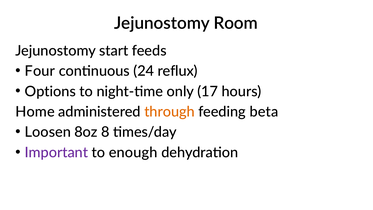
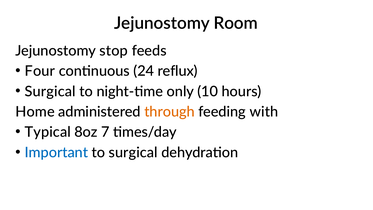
start: start -> stop
Options at (50, 91): Options -> Surgical
17: 17 -> 10
beta: beta -> with
Loosen: Loosen -> Typical
8: 8 -> 7
Important colour: purple -> blue
to enough: enough -> surgical
